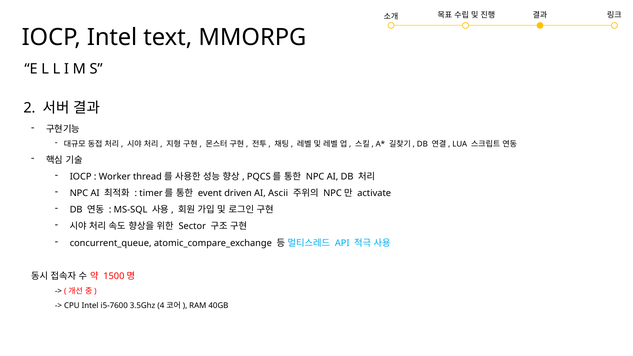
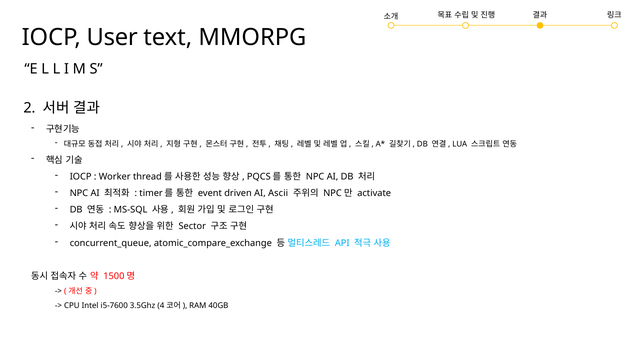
IOCP Intel: Intel -> User
